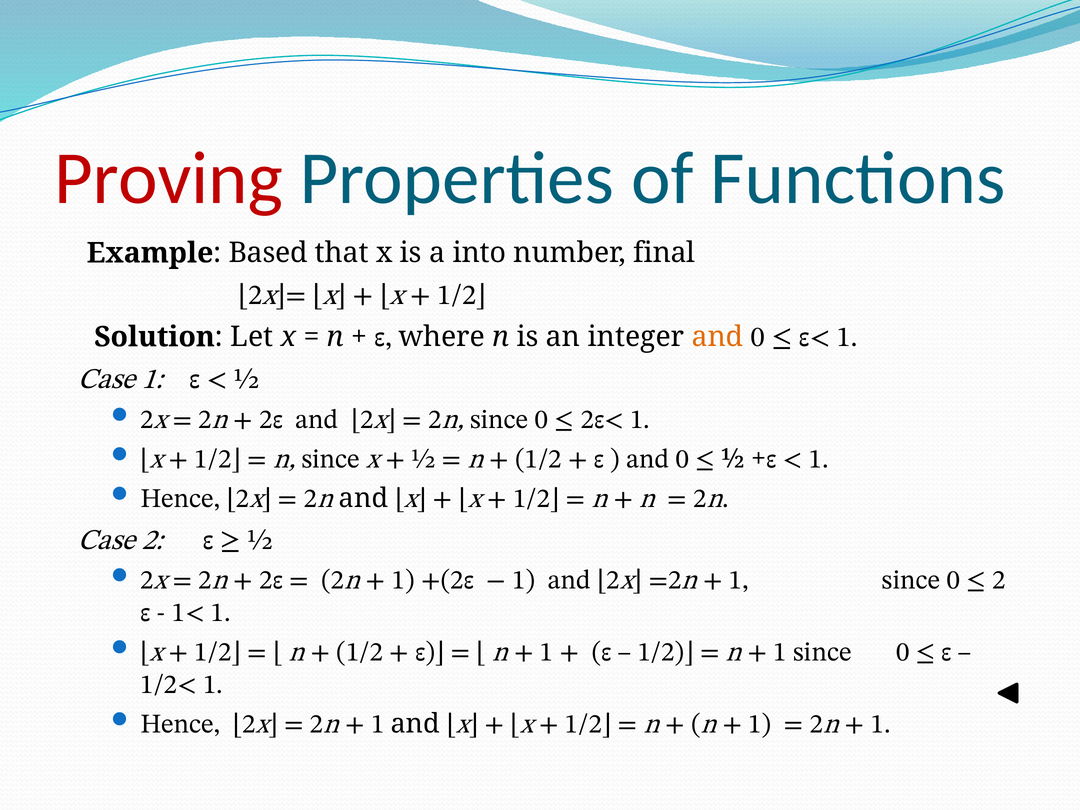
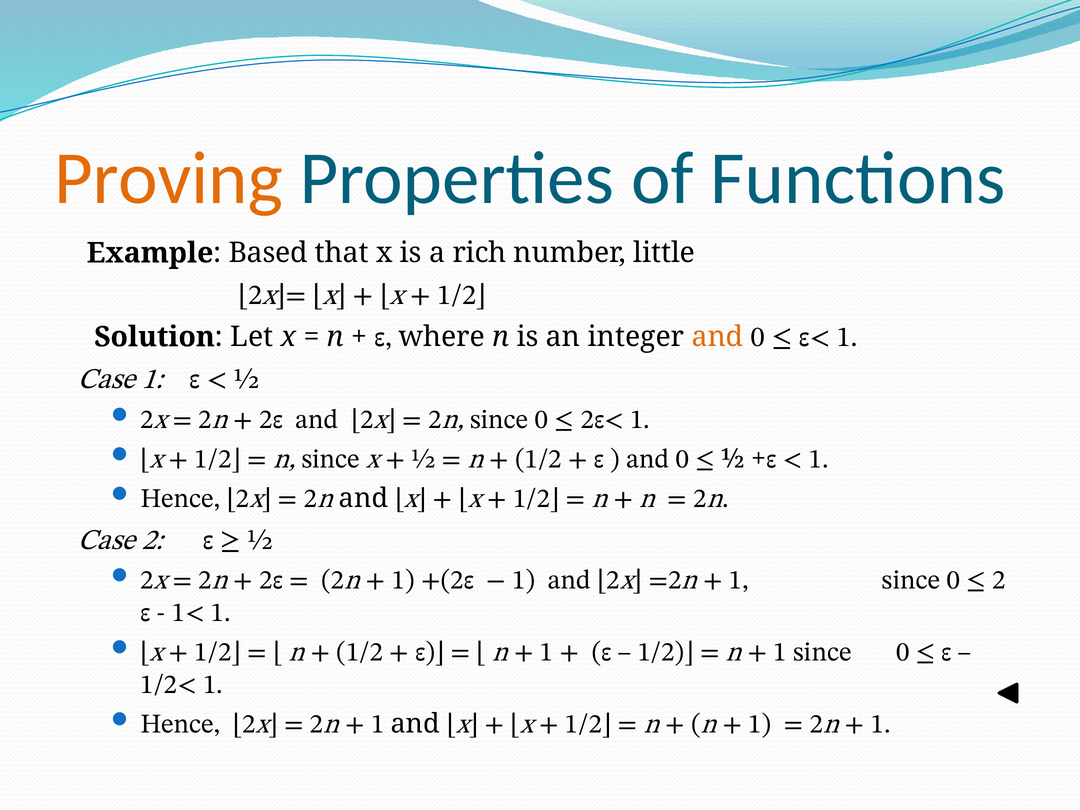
Proving colour: red -> orange
into: into -> rich
final: final -> little
